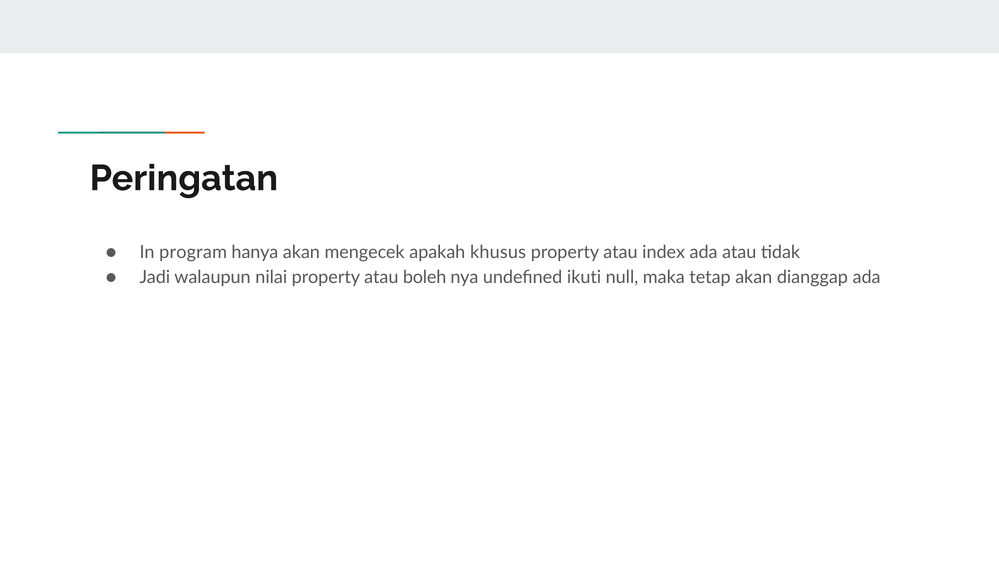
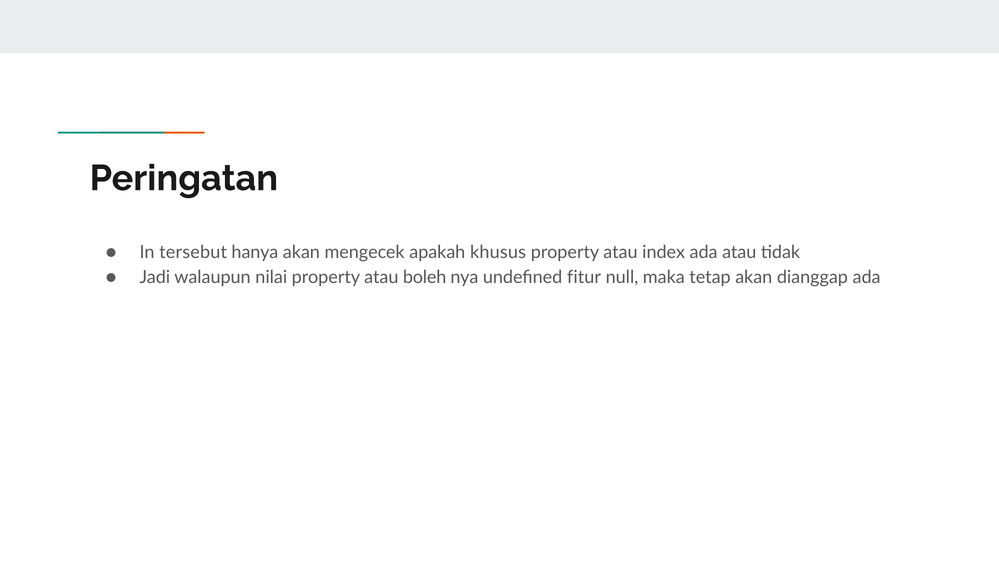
program: program -> tersebut
ikuti: ikuti -> fitur
